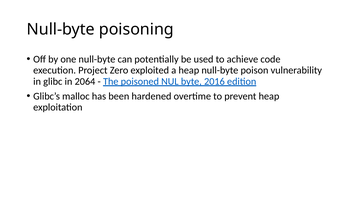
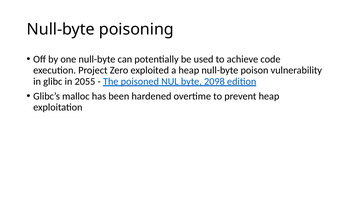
2064: 2064 -> 2055
2016: 2016 -> 2098
